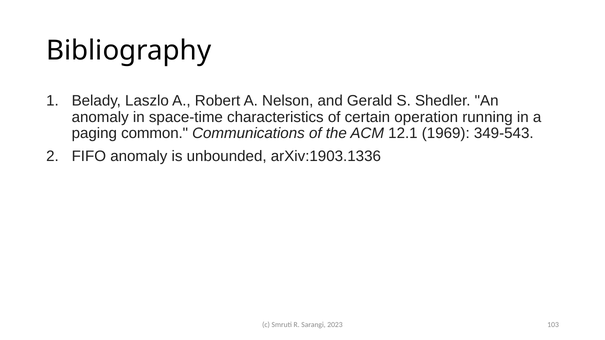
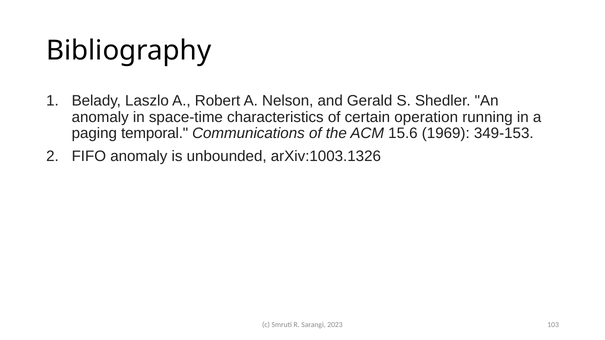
common: common -> temporal
12.1: 12.1 -> 15.6
349-543: 349-543 -> 349-153
arXiv:1903.1336: arXiv:1903.1336 -> arXiv:1003.1326
